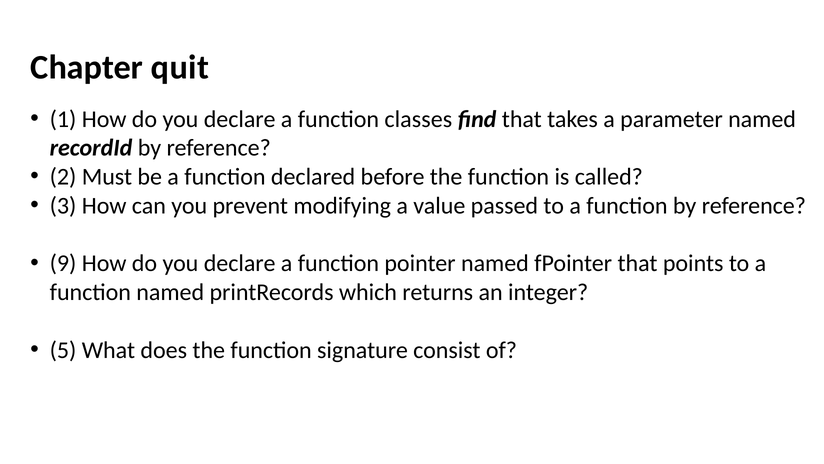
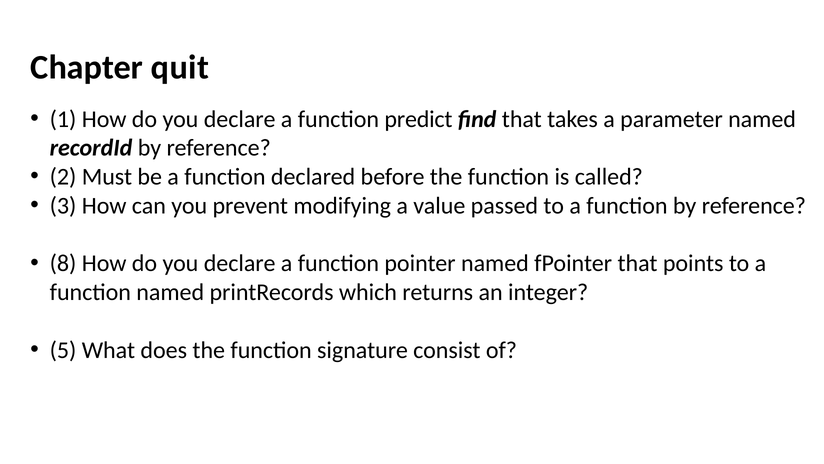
classes: classes -> predict
9: 9 -> 8
